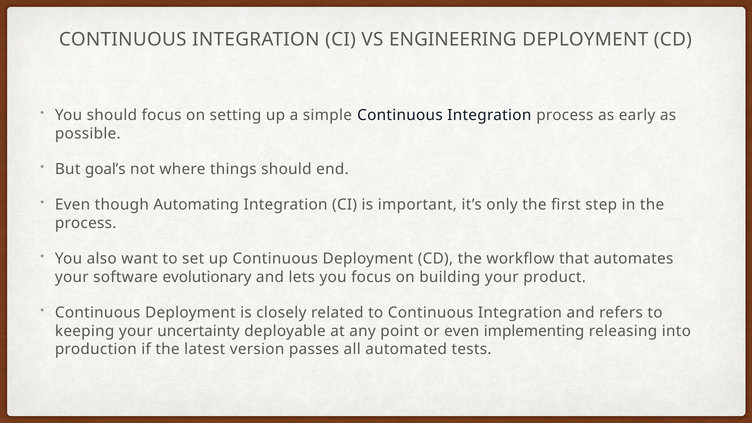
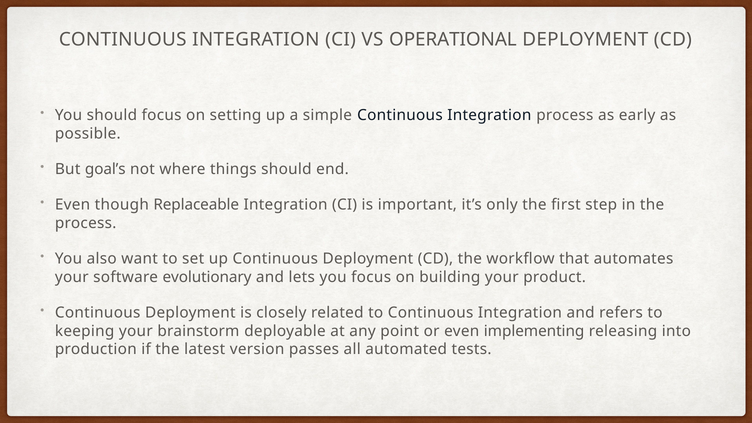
ENGINEERING: ENGINEERING -> OPERATIONAL
Automating: Automating -> Replaceable
uncertainty: uncertainty -> brainstorm
